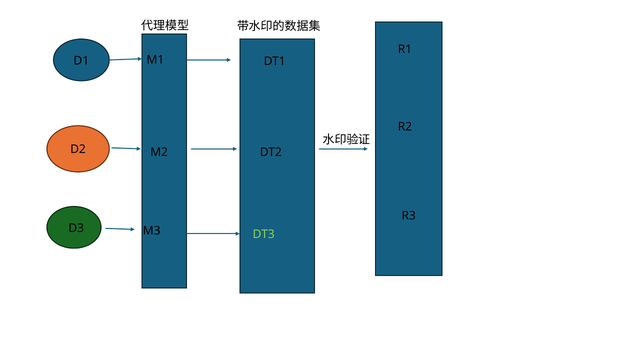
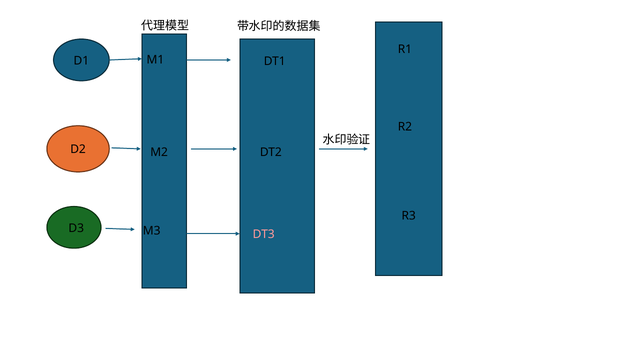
DT3 colour: light green -> pink
